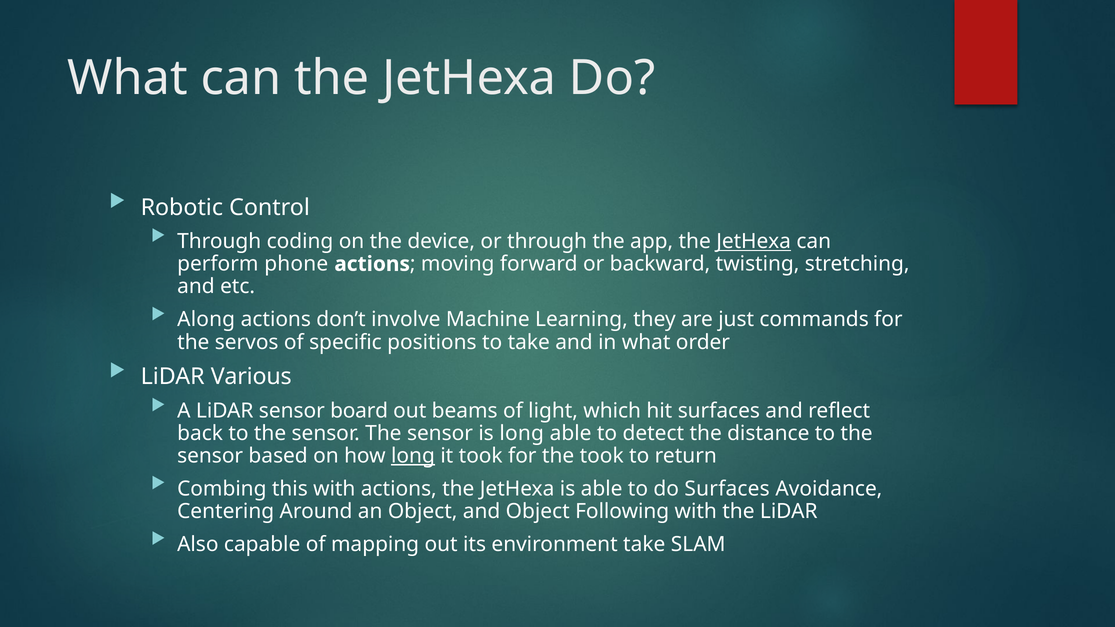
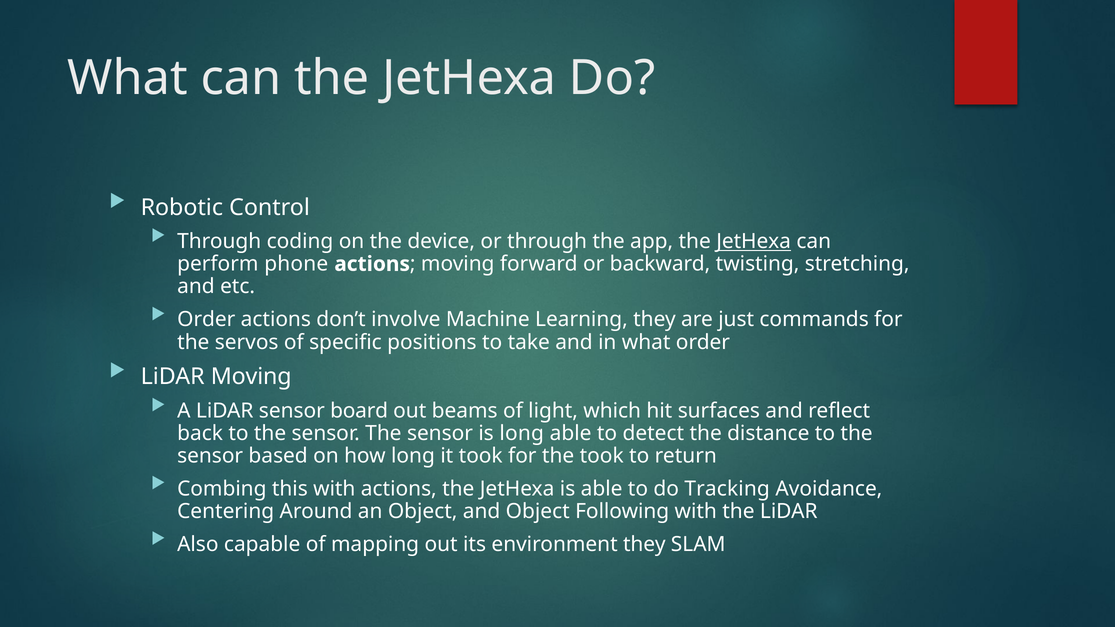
Along at (206, 320): Along -> Order
LiDAR Various: Various -> Moving
long at (413, 456) underline: present -> none
do Surfaces: Surfaces -> Tracking
environment take: take -> they
